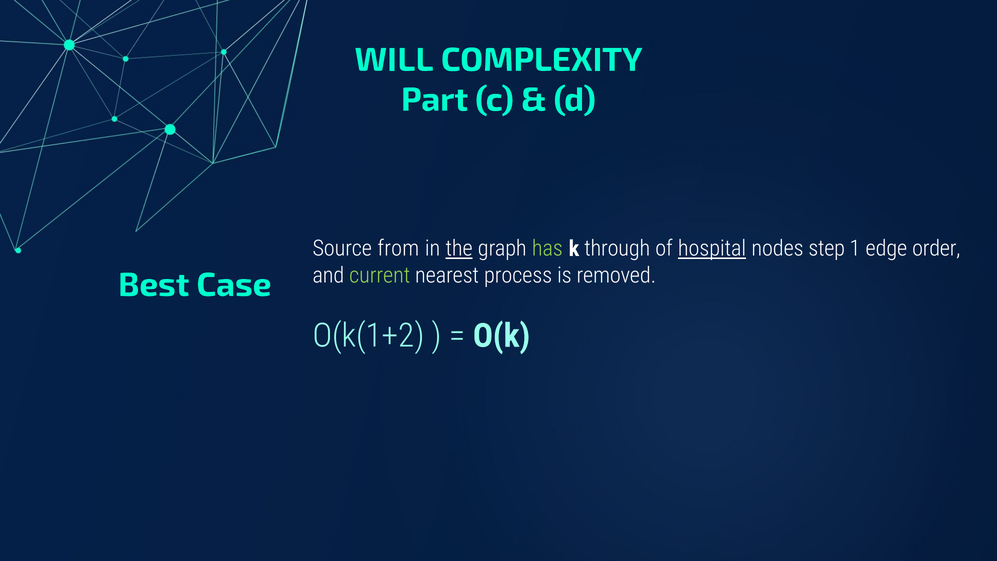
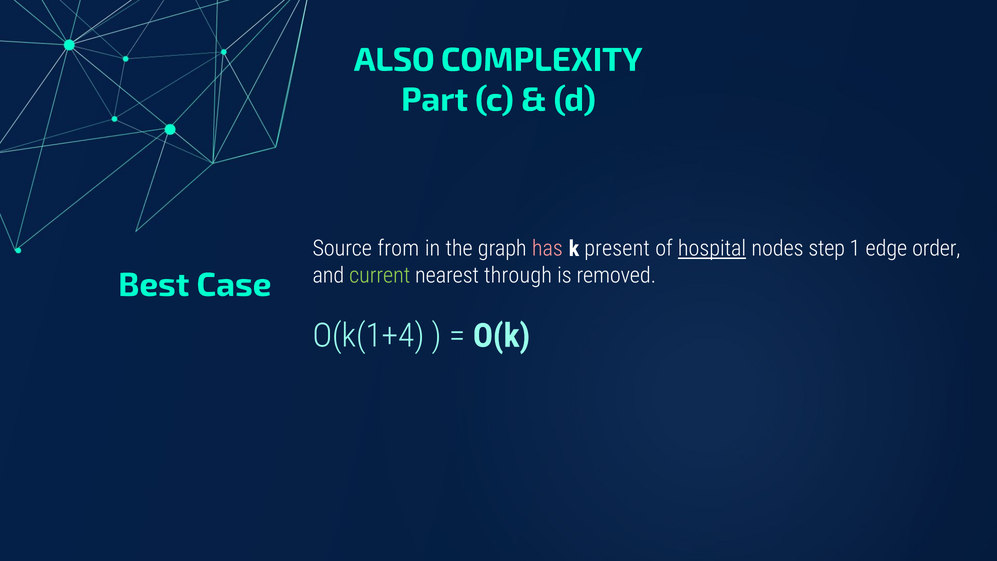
WILL: WILL -> ALSO
the underline: present -> none
has colour: light green -> pink
through: through -> present
process: process -> through
O(k(1+2: O(k(1+2 -> O(k(1+4
